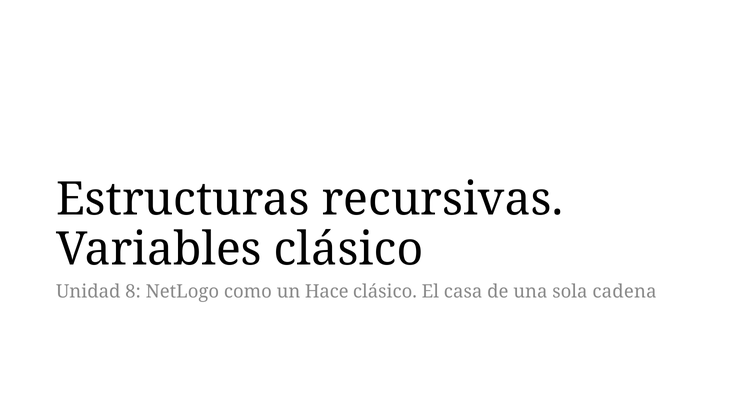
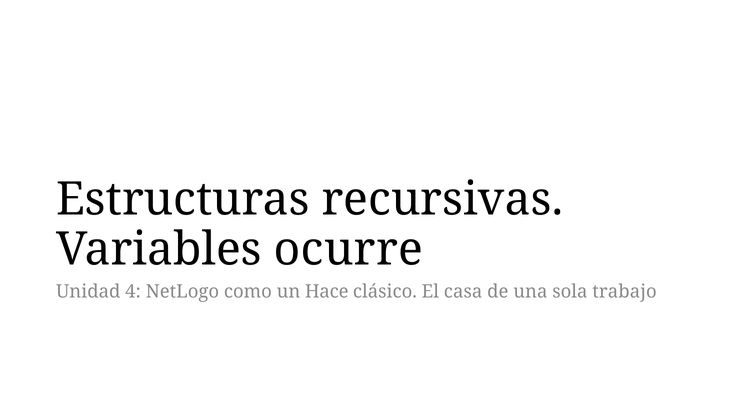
Variables clásico: clásico -> ocurre
8: 8 -> 4
cadena: cadena -> trabajo
